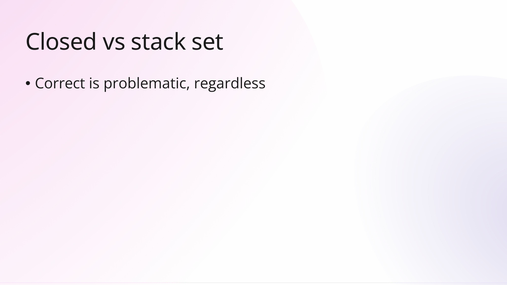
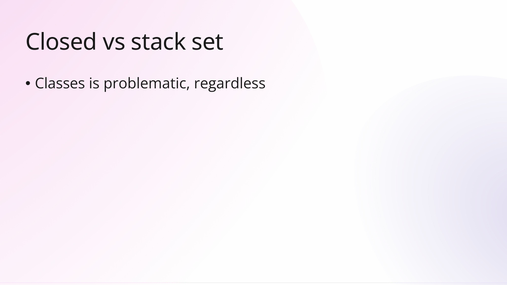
Correct: Correct -> Classes
